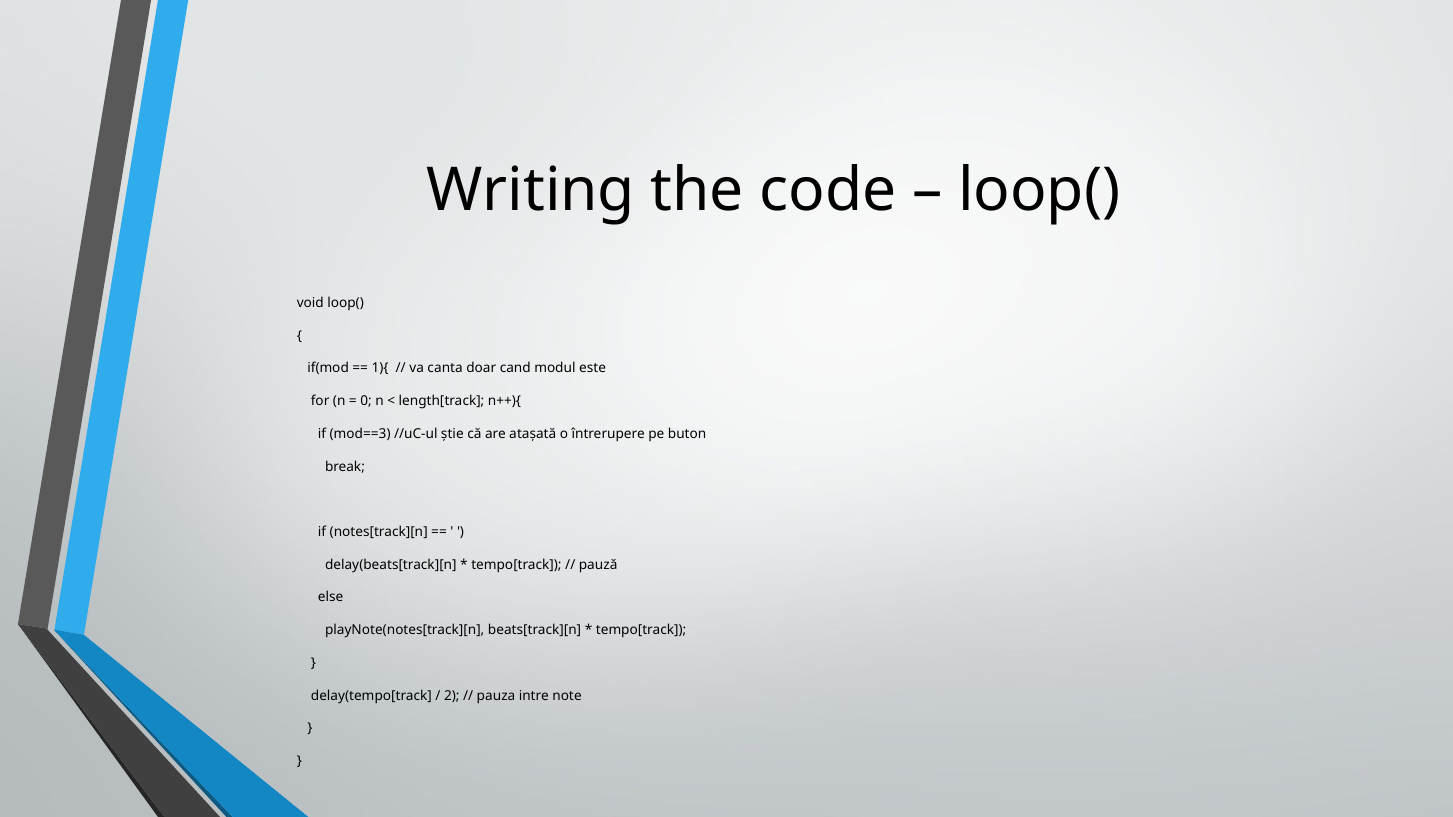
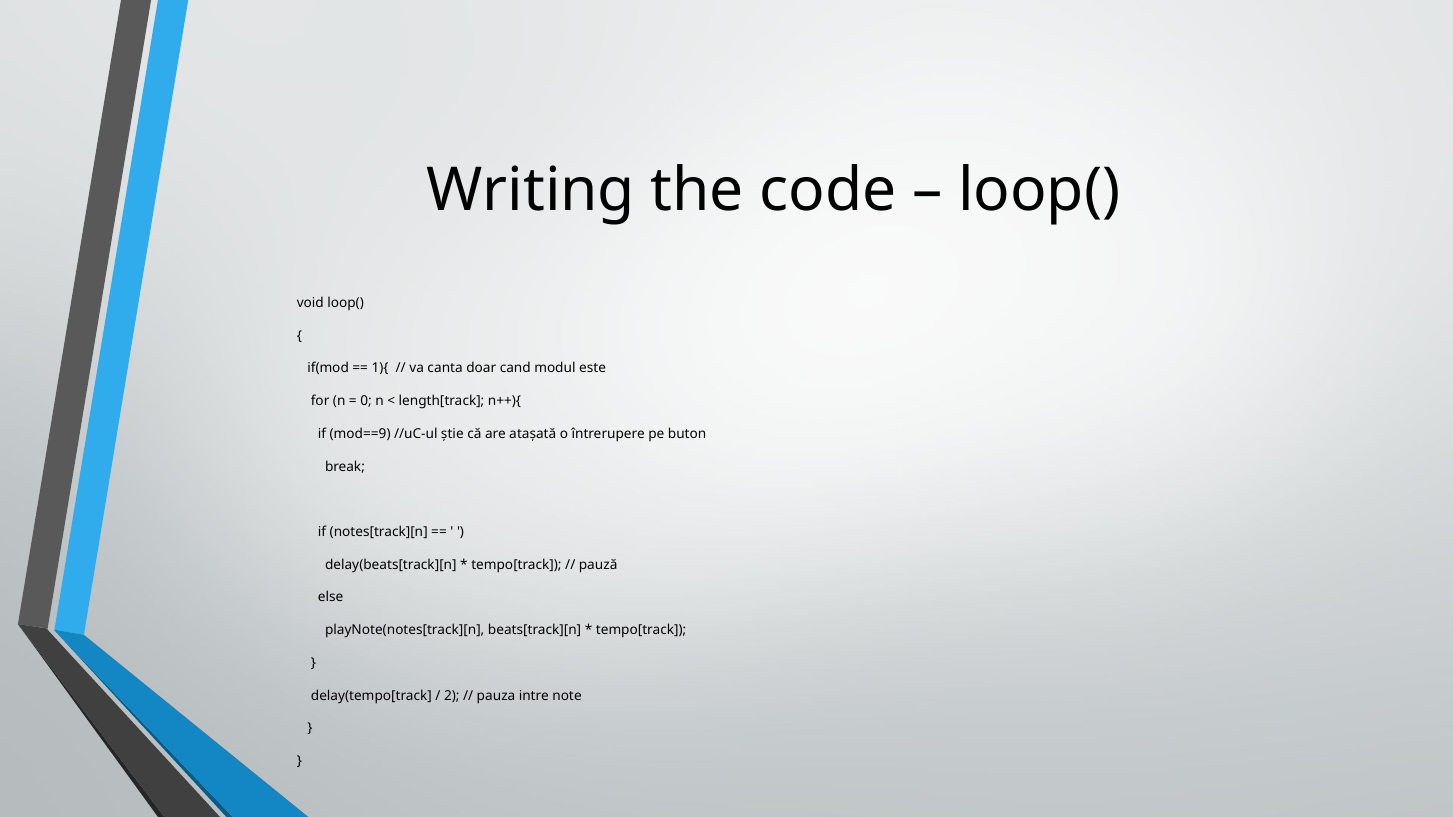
mod==3: mod==3 -> mod==9
